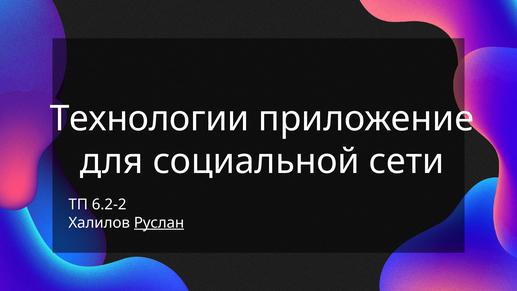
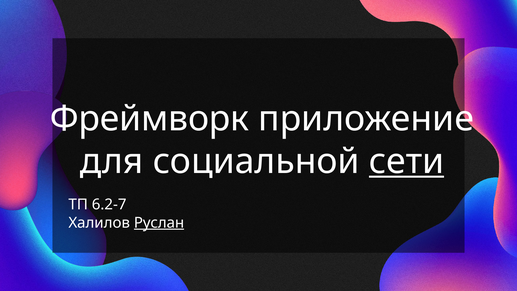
Технологии: Технологии -> Фреймворк
сети underline: none -> present
6.2-2: 6.2-2 -> 6.2-7
